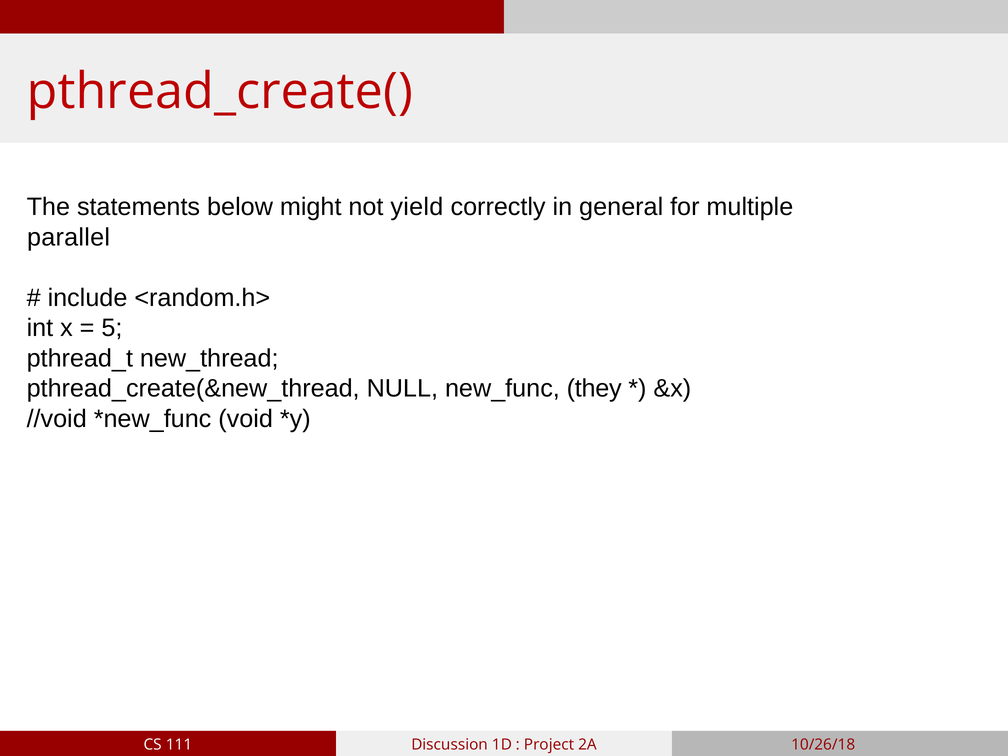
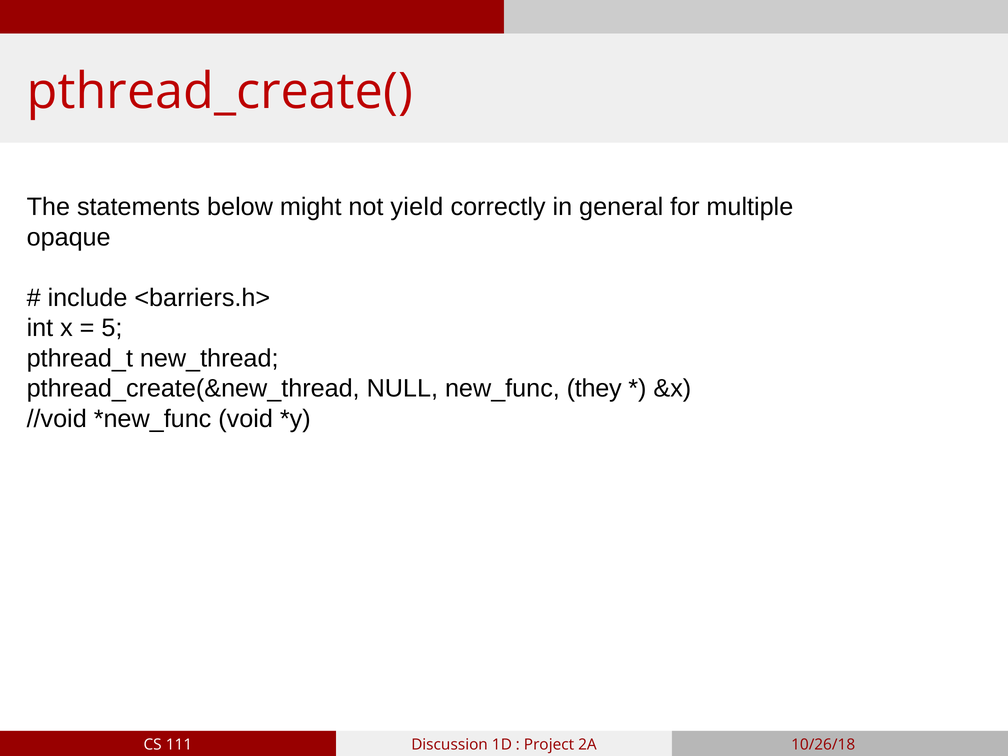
parallel: parallel -> opaque
<random.h>: <random.h> -> <barriers.h>
